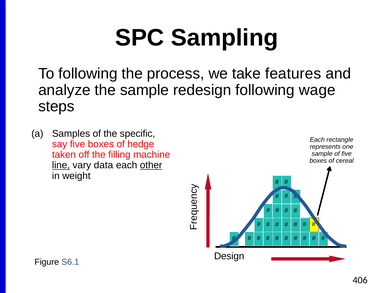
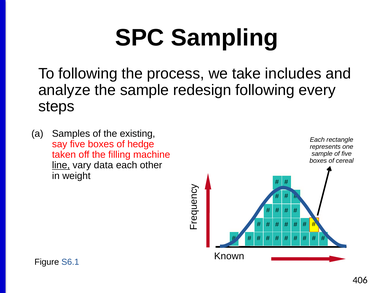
features: features -> includes
wage: wage -> every
specific: specific -> existing
other underline: present -> none
Design: Design -> Known
